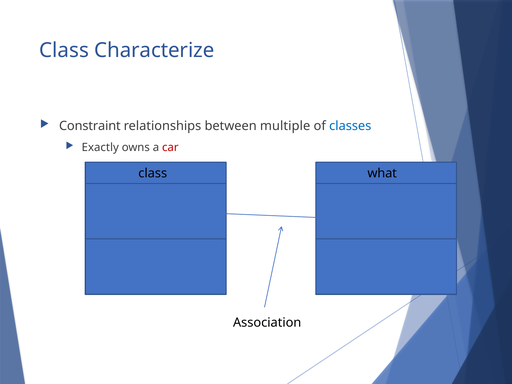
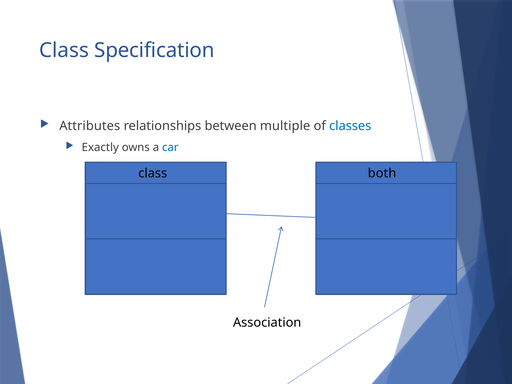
Characterize: Characterize -> Specification
Constraint: Constraint -> Attributes
car colour: red -> blue
what: what -> both
